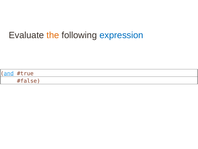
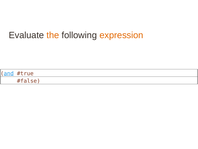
expression colour: blue -> orange
